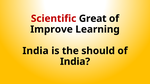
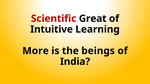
Improve: Improve -> Intuitive
India at (36, 51): India -> More
should: should -> beings
